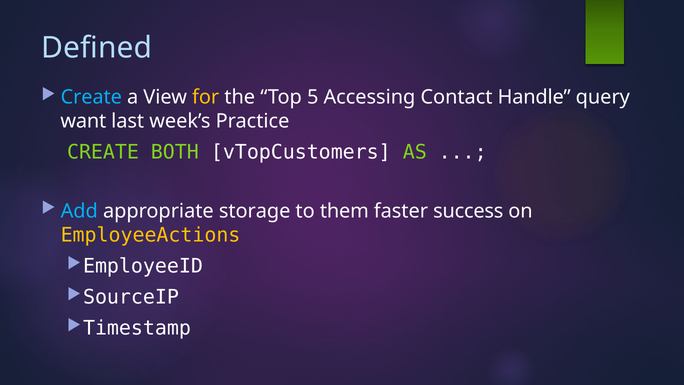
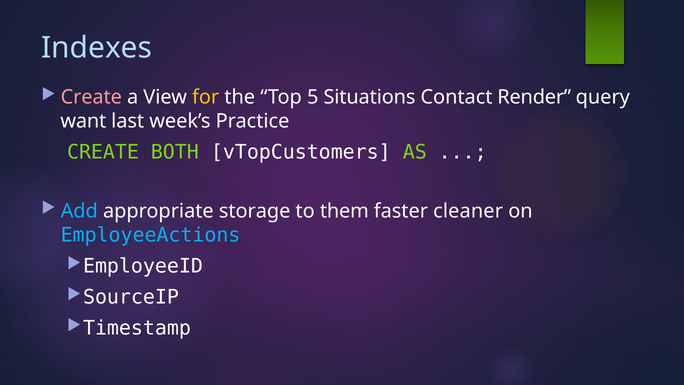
Defined: Defined -> Indexes
Create at (91, 97) colour: light blue -> pink
Accessing: Accessing -> Situations
Handle: Handle -> Render
success: success -> cleaner
EmployeeActions colour: yellow -> light blue
